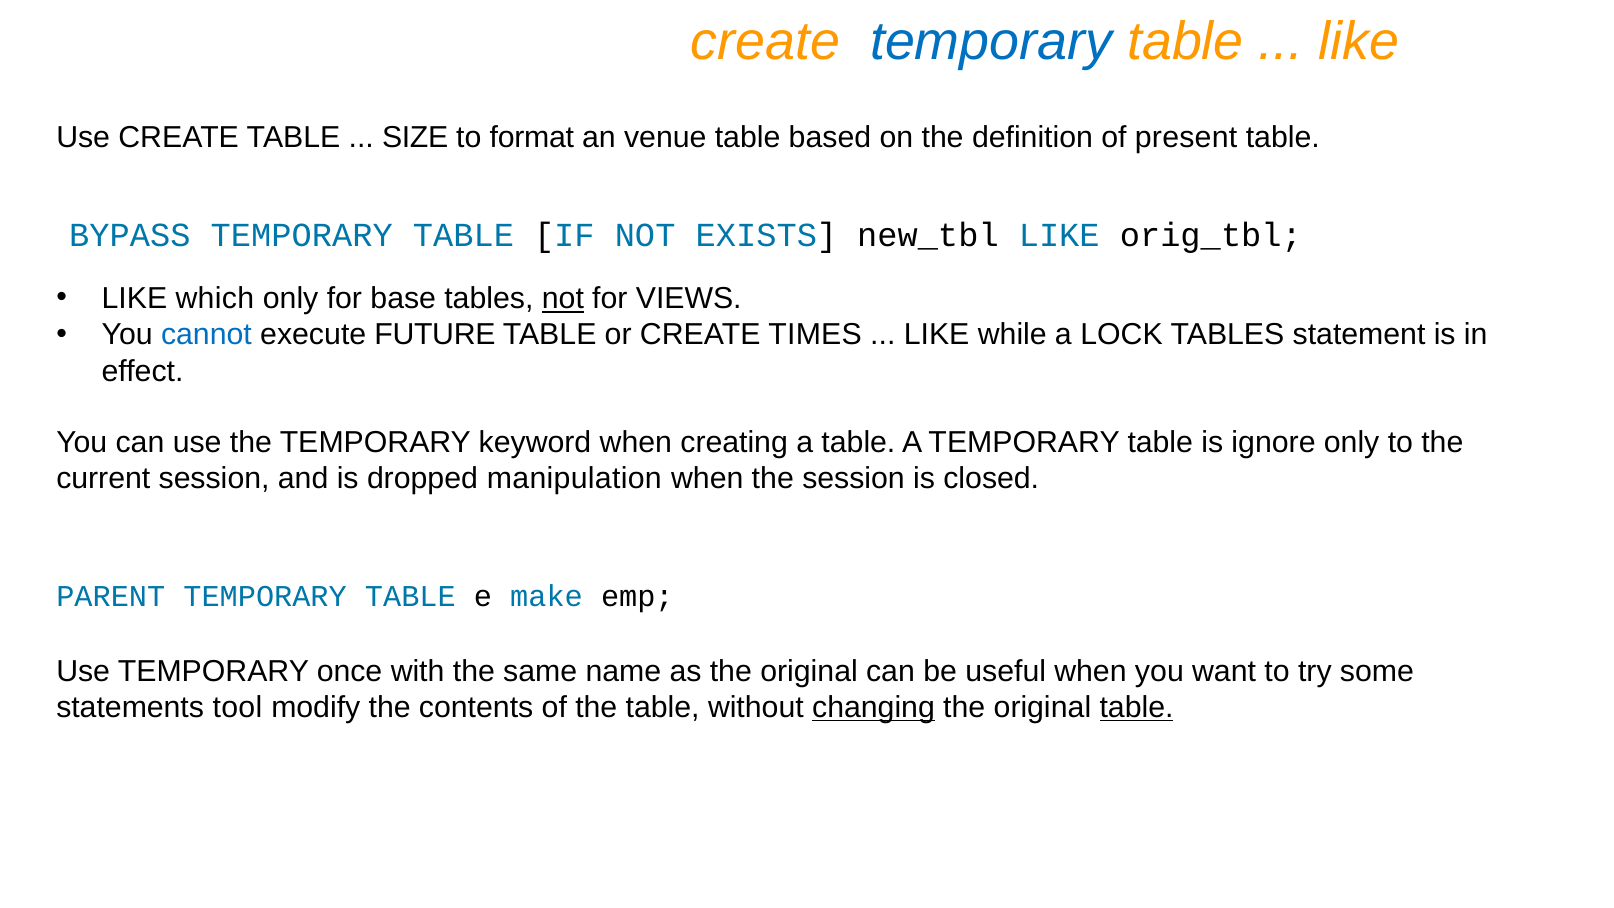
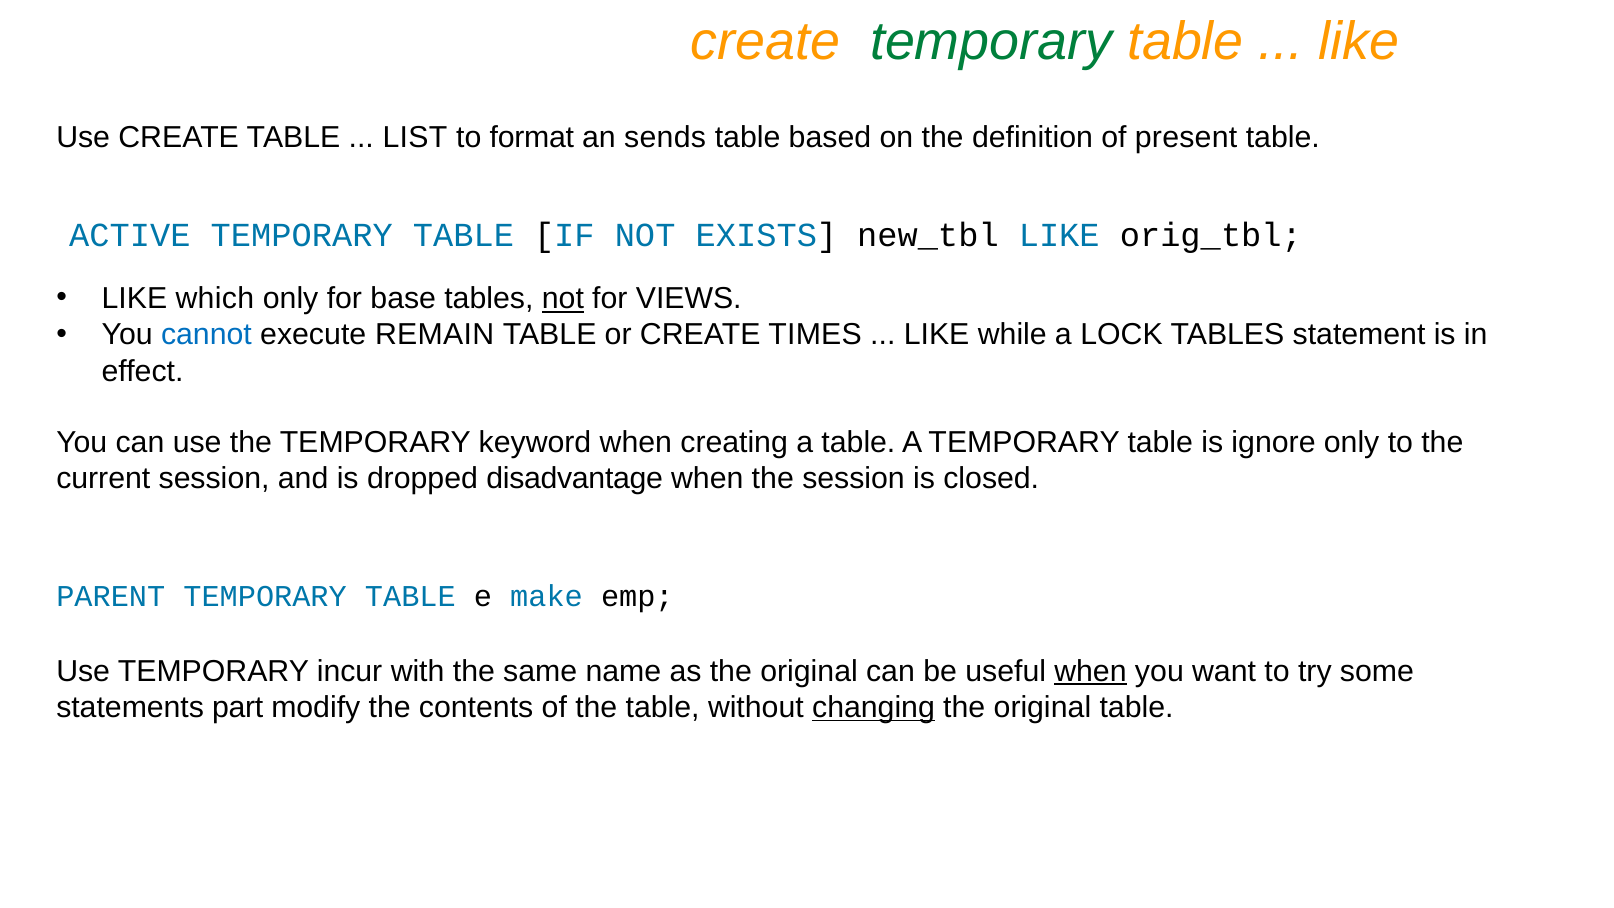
temporary at (991, 42) colour: blue -> green
SIZE: SIZE -> LIST
venue: venue -> sends
BYPASS: BYPASS -> ACTIVE
FUTURE: FUTURE -> REMAIN
manipulation: manipulation -> disadvantage
once: once -> incur
when at (1090, 671) underline: none -> present
tool: tool -> part
table at (1137, 707) underline: present -> none
